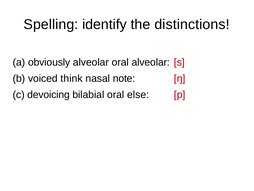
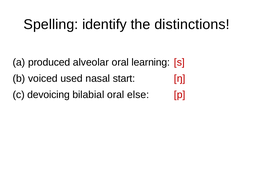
obviously: obviously -> produced
oral alveolar: alveolar -> learning
think: think -> used
note: note -> start
